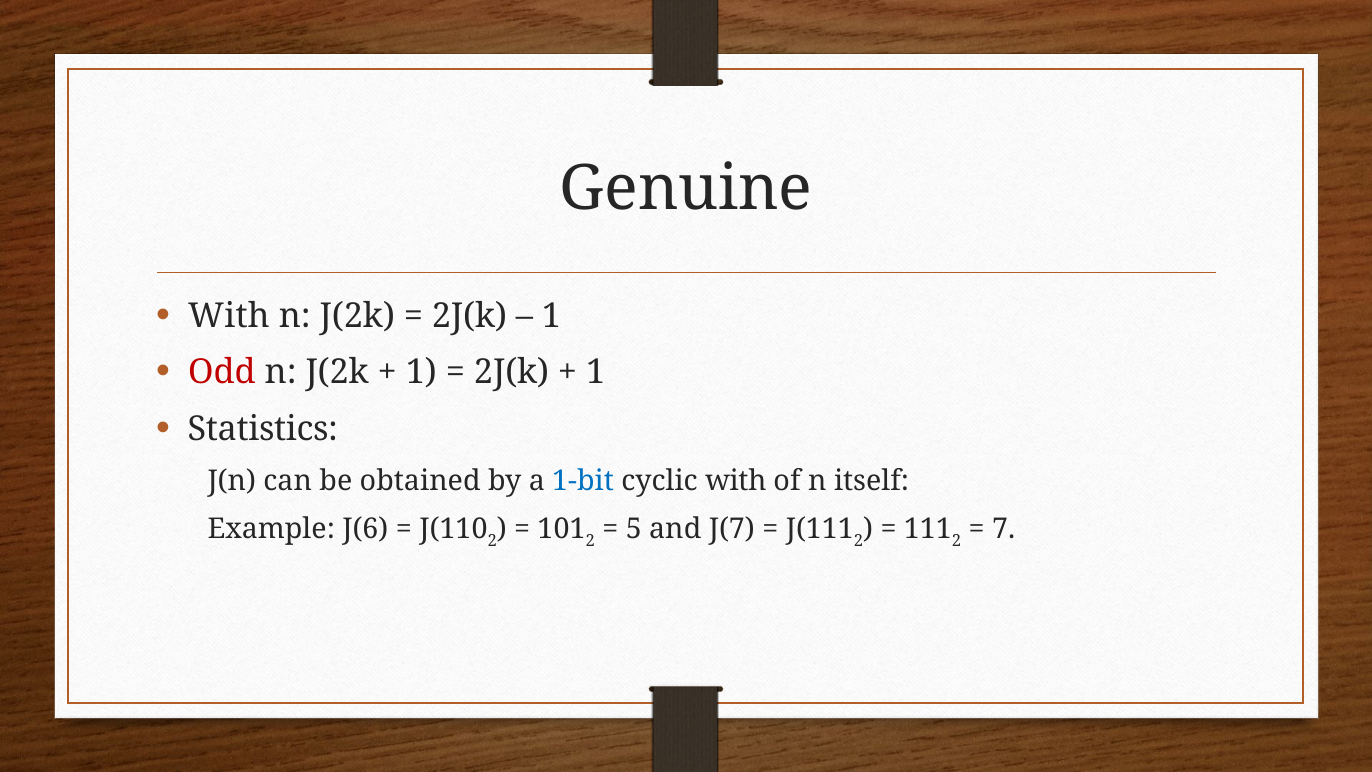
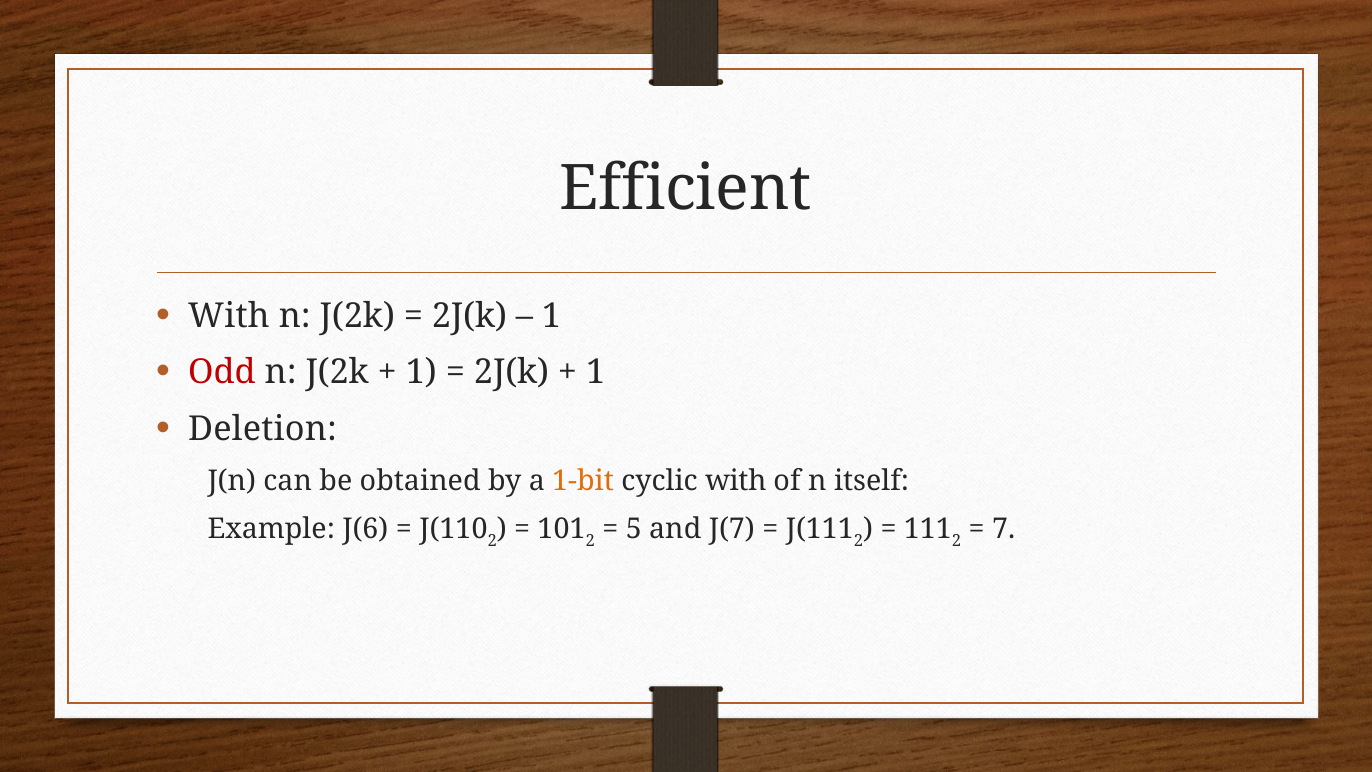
Genuine: Genuine -> Efficient
Statistics: Statistics -> Deletion
1-bit colour: blue -> orange
